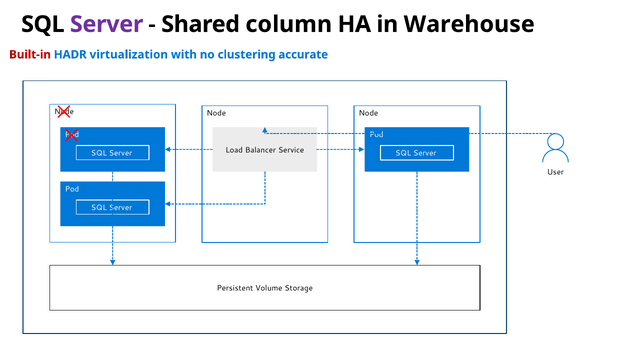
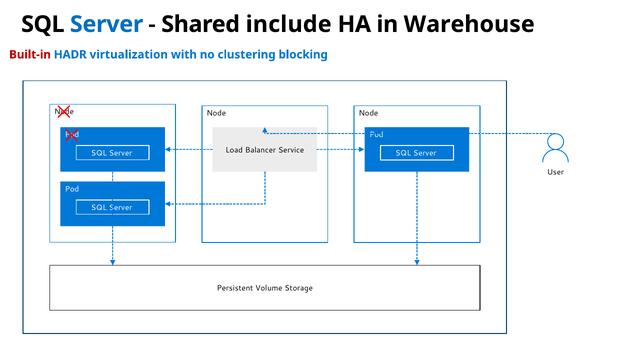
Server at (107, 24) colour: purple -> blue
column: column -> include
accurate: accurate -> blocking
